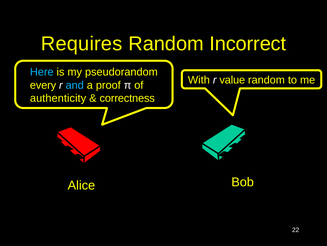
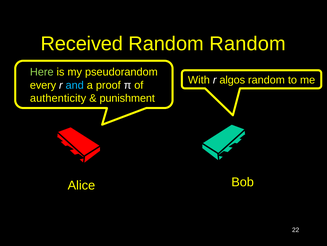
Requires: Requires -> Received
Random Incorrect: Incorrect -> Random
Here colour: light blue -> light green
value: value -> algos
correctness: correctness -> punishment
